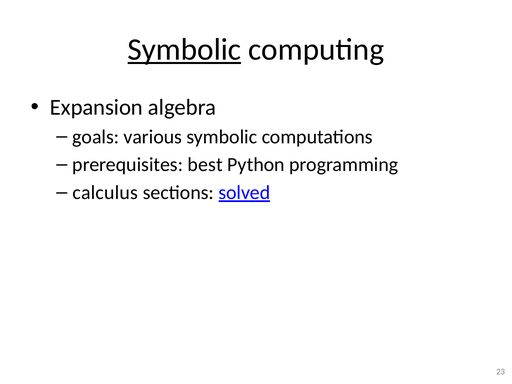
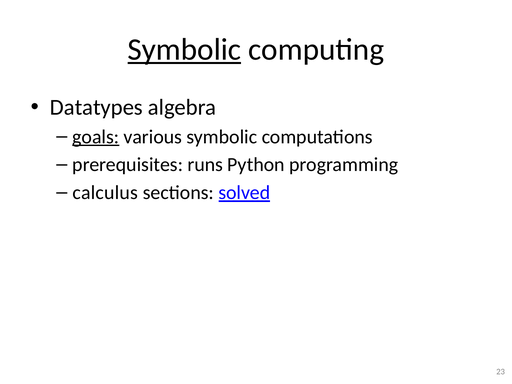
Expansion: Expansion -> Datatypes
goals underline: none -> present
best: best -> runs
